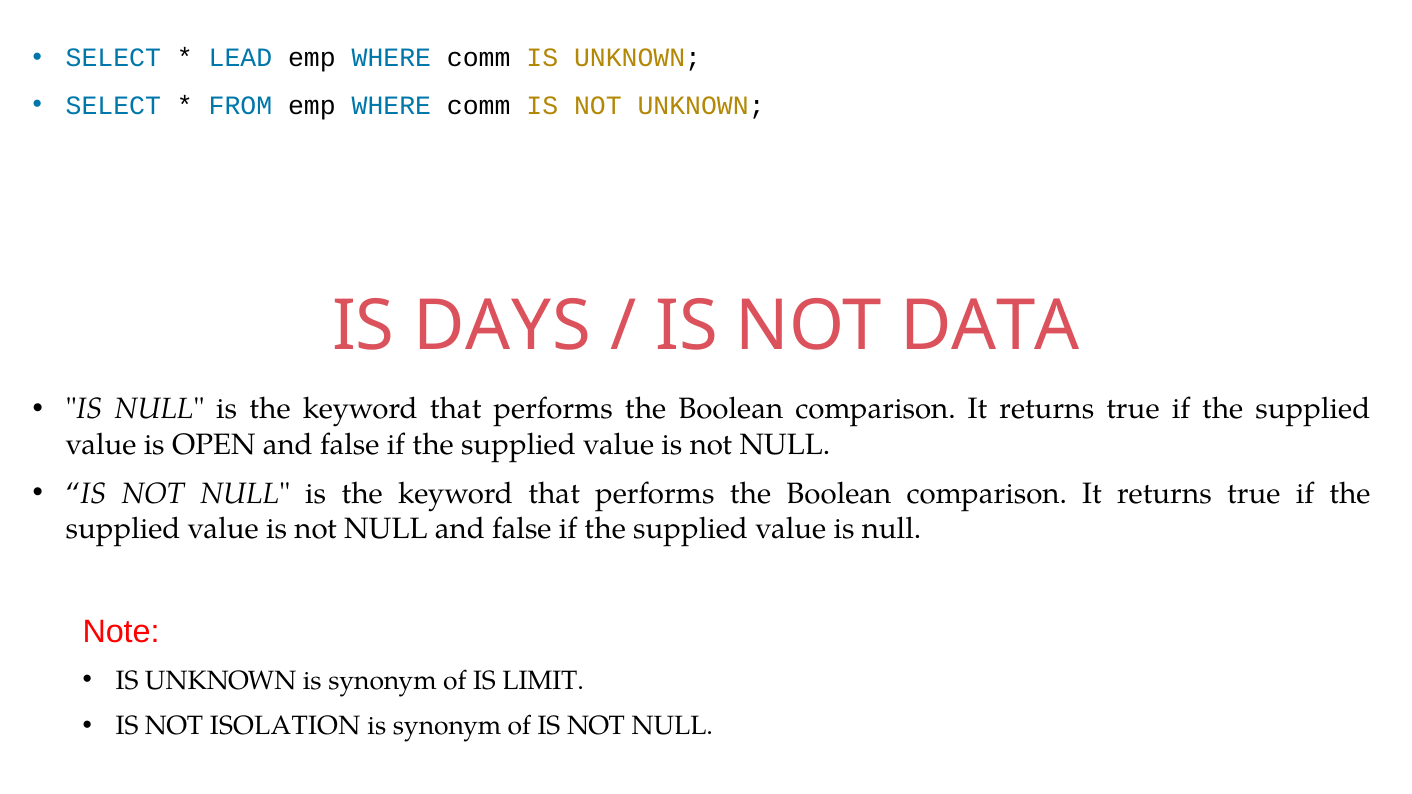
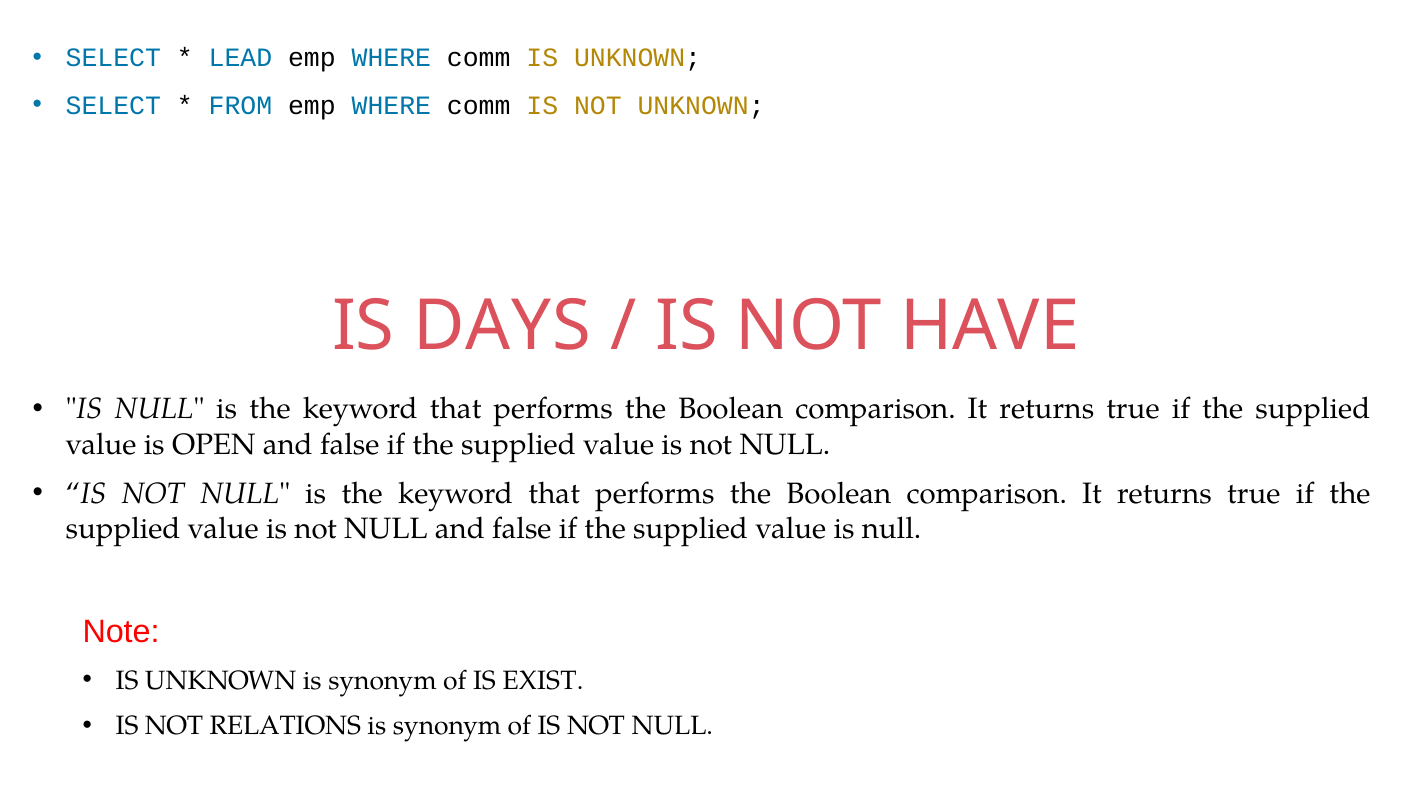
DATA: DATA -> HAVE
LIMIT: LIMIT -> EXIST
ISOLATION: ISOLATION -> RELATIONS
